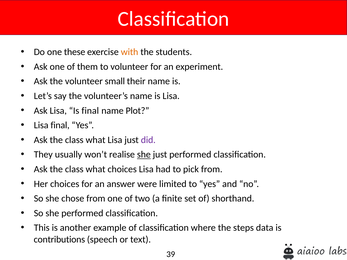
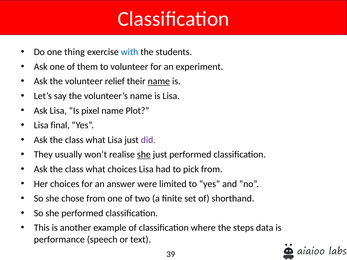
these: these -> thing
with colour: orange -> blue
small: small -> relief
name at (159, 81) underline: none -> present
Is final: final -> pixel
contributions: contributions -> performance
